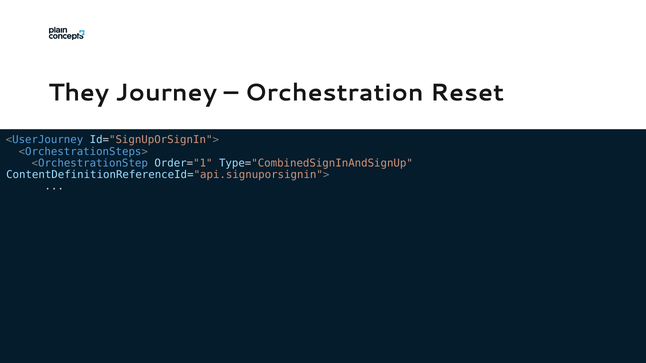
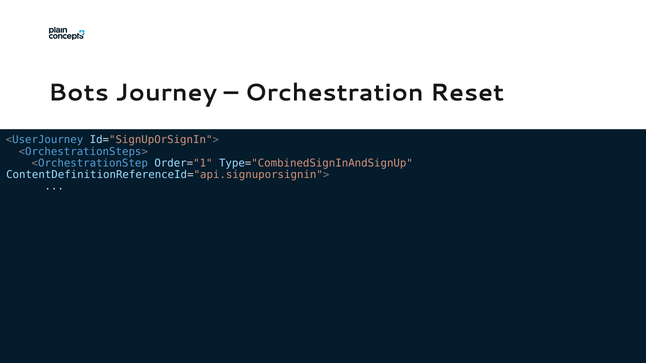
They: They -> Bots
